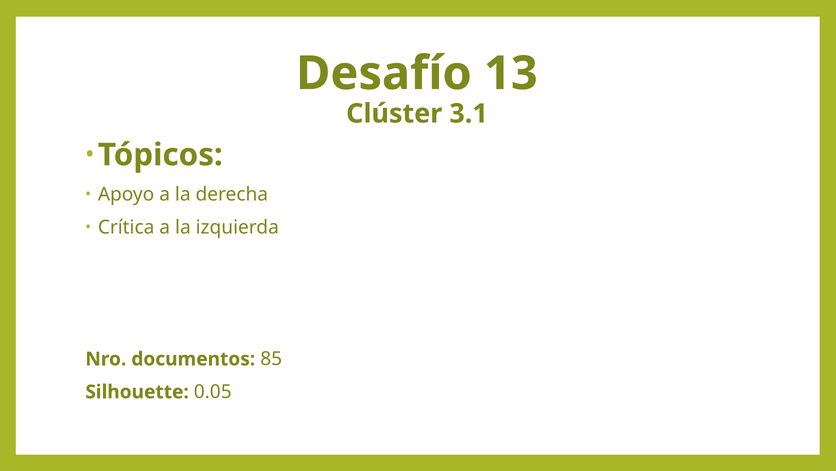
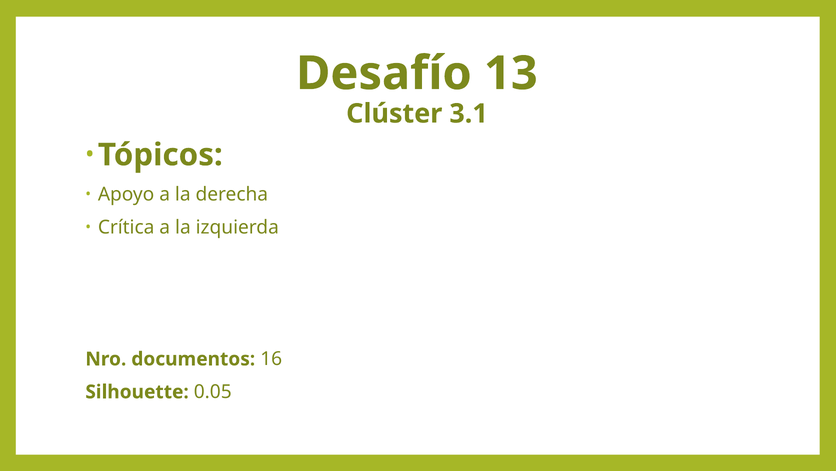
85: 85 -> 16
